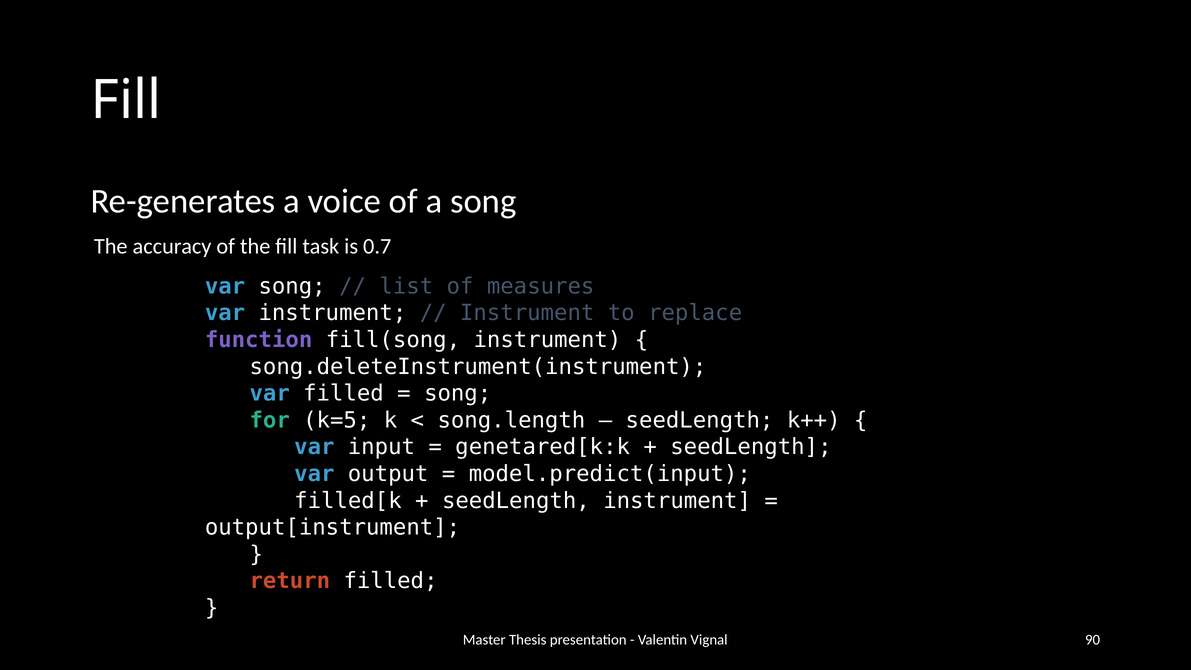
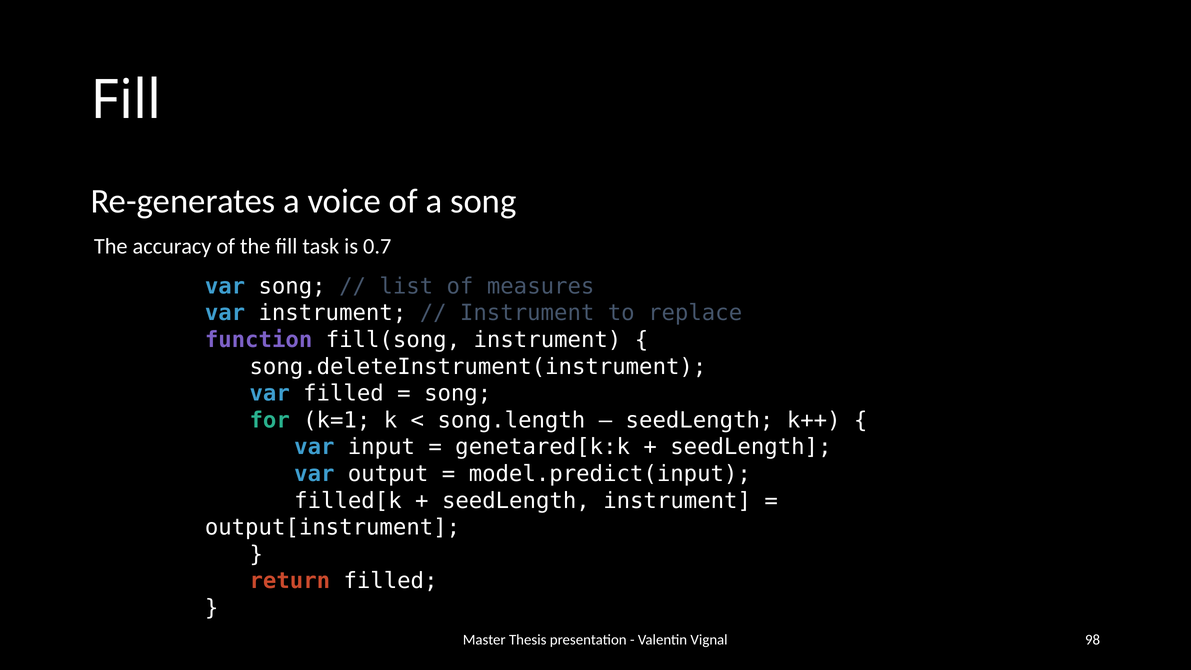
k=5: k=5 -> k=1
90: 90 -> 98
